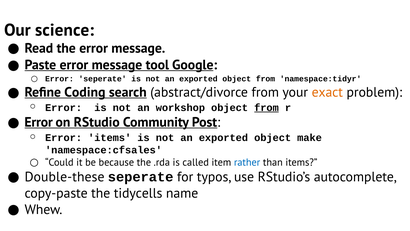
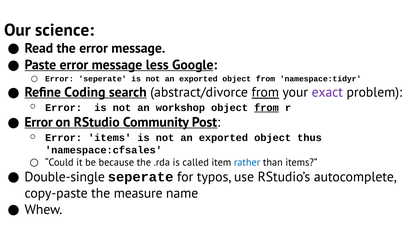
tool: tool -> less
from at (265, 92) underline: none -> present
exact colour: orange -> purple
make: make -> thus
Double-these: Double-these -> Double-single
tidycells: tidycells -> measure
